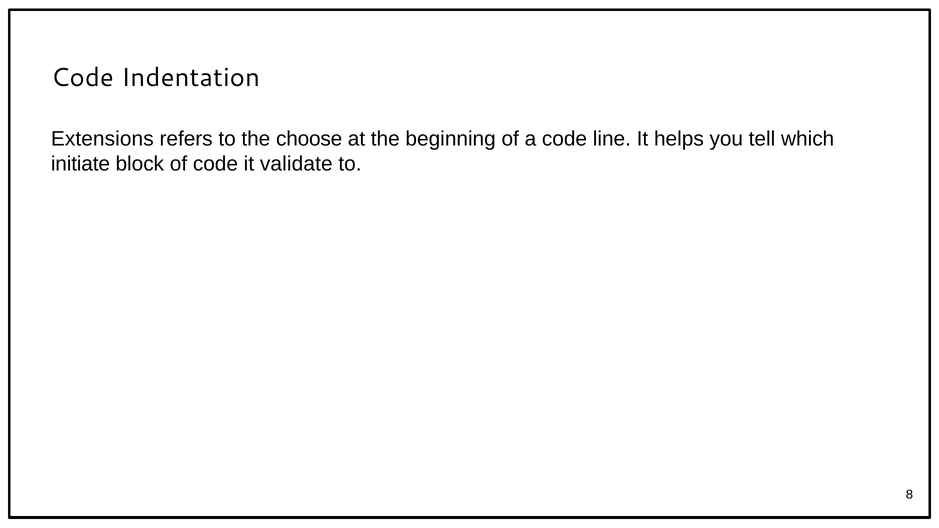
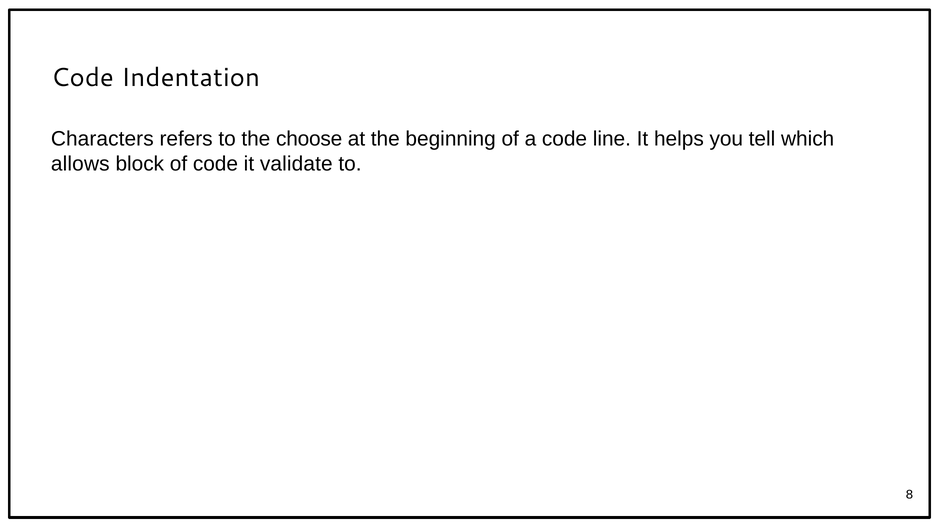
Extensions: Extensions -> Characters
initiate: initiate -> allows
